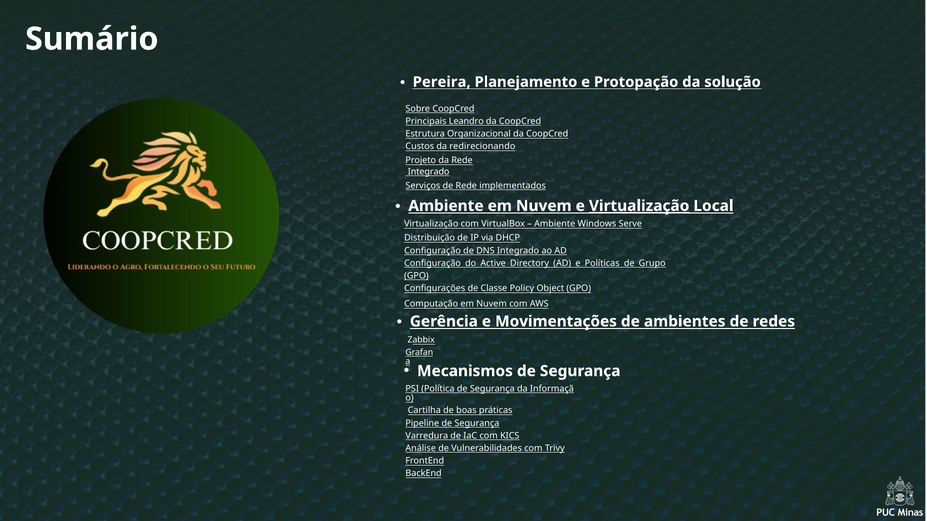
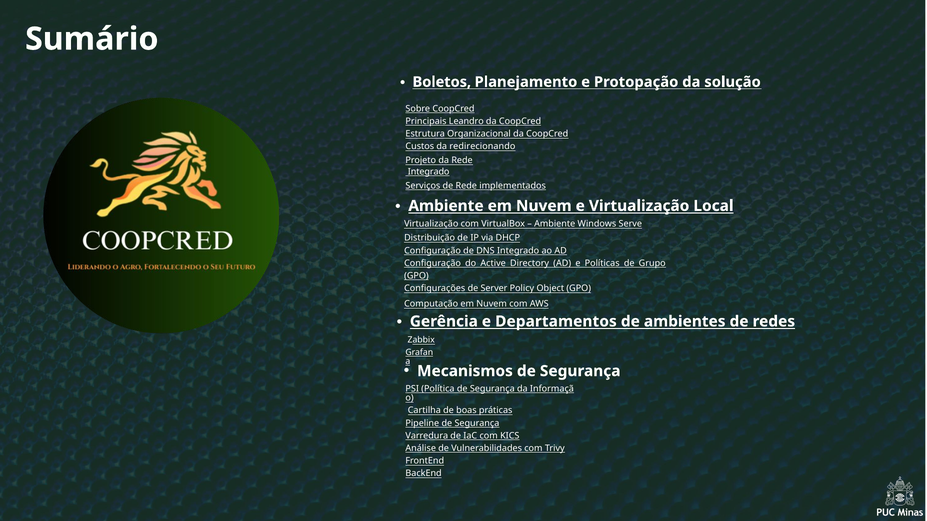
Pereira: Pereira -> Boletos
Virtualização at (639, 206) underline: present -> none
Classe: Classe -> Server
Movimentações: Movimentações -> Departamentos
